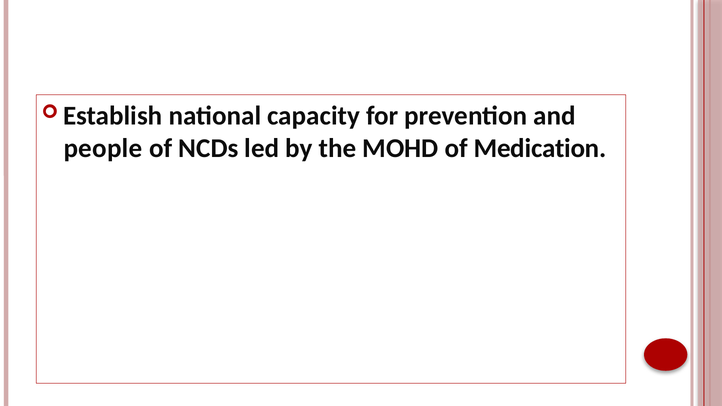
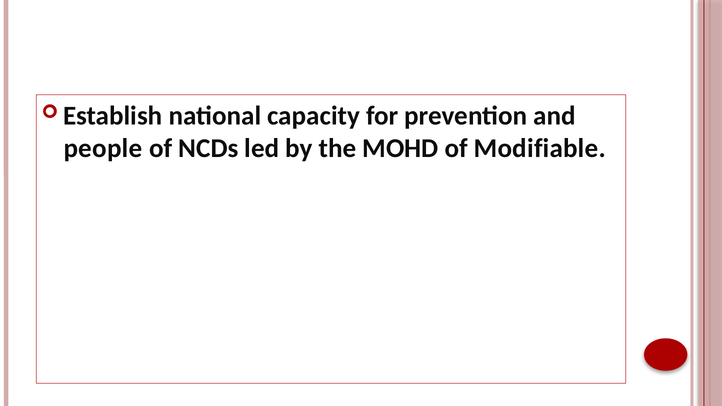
Medication: Medication -> Modifiable
